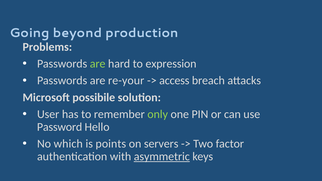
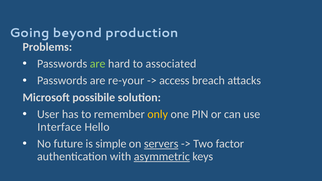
expression: expression -> associated
only colour: light green -> yellow
Password: Password -> Interface
which: which -> future
points: points -> simple
servers underline: none -> present
